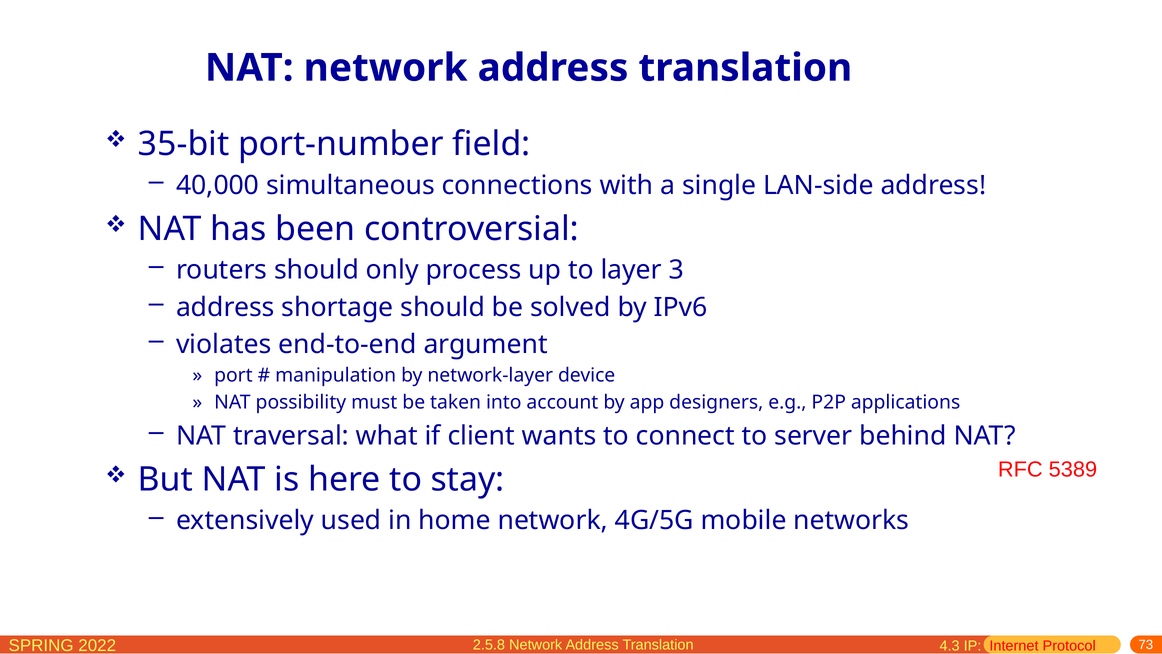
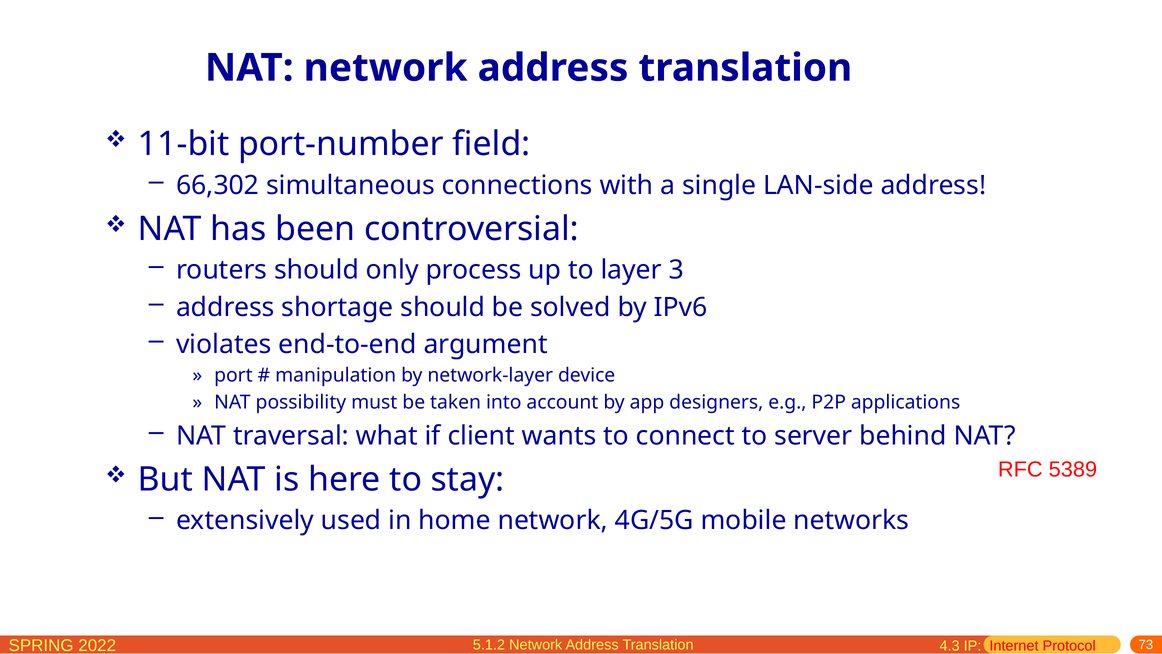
35-bit: 35-bit -> 11-bit
40,000: 40,000 -> 66,302
2.5.8: 2.5.8 -> 5.1.2
